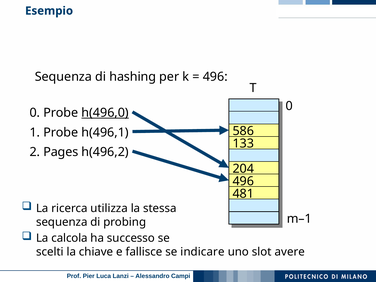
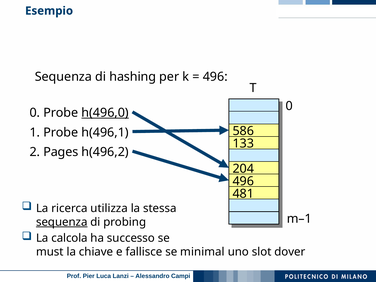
sequenza at (62, 222) underline: none -> present
scelti: scelti -> must
indicare: indicare -> minimal
avere: avere -> dover
